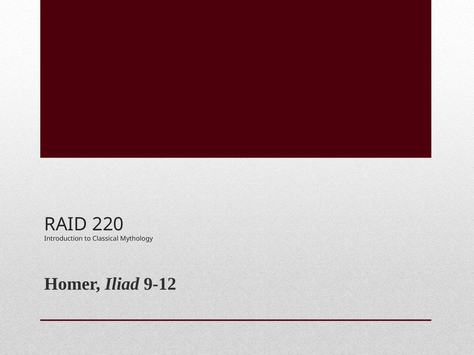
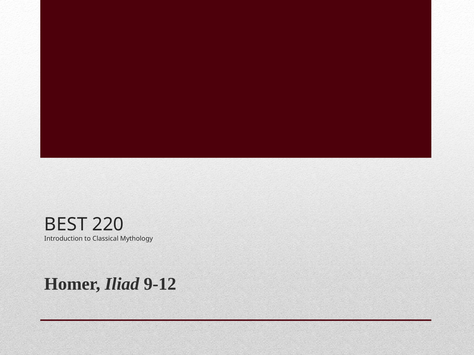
RAID: RAID -> BEST
